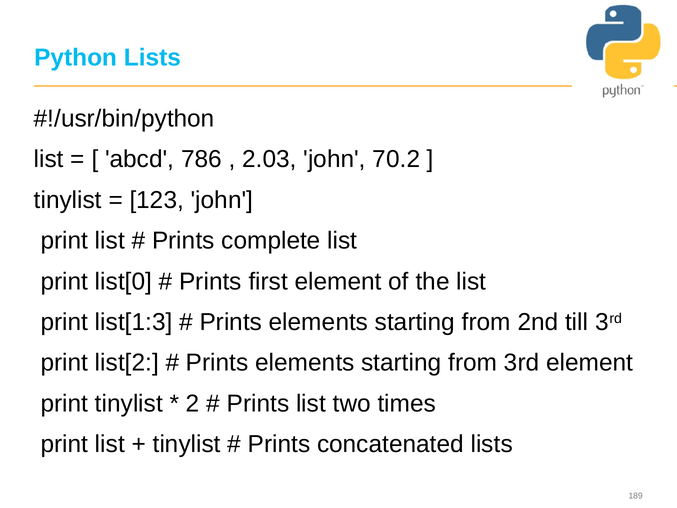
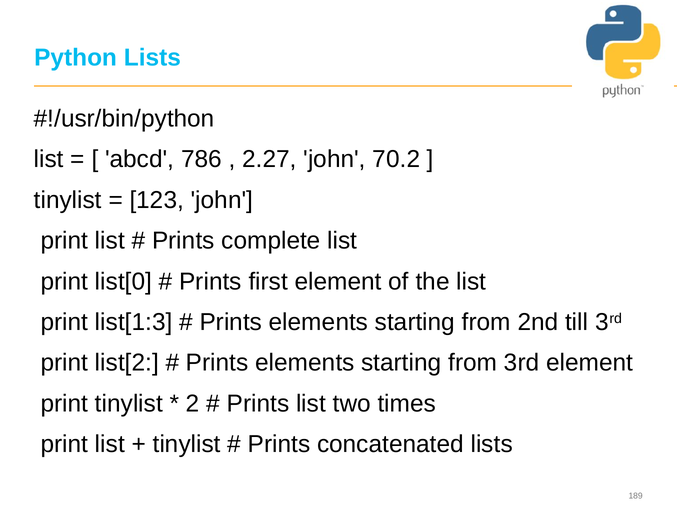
2.03: 2.03 -> 2.27
